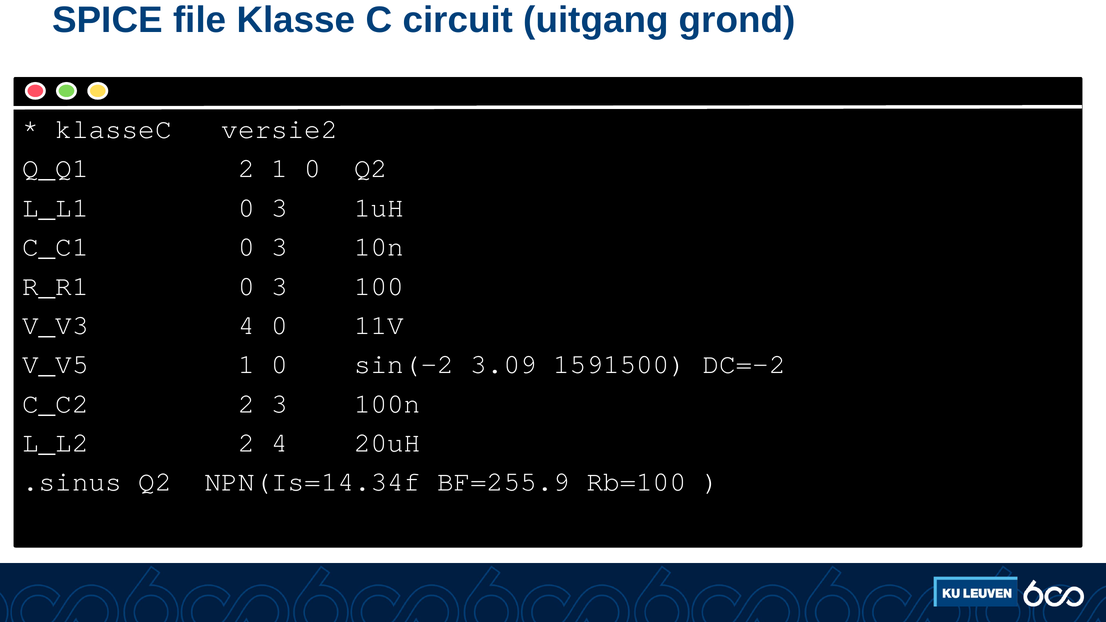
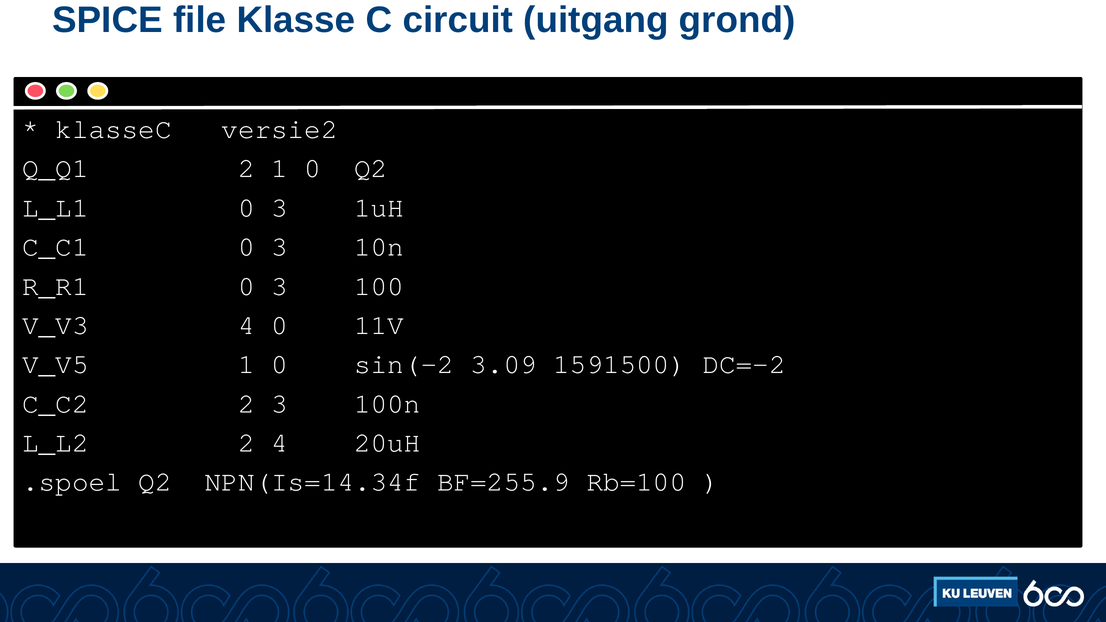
.sinus: .sinus -> .spoel
